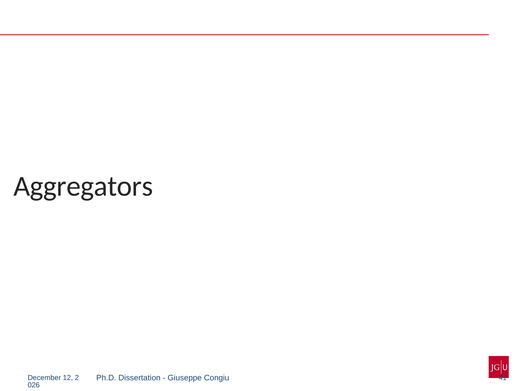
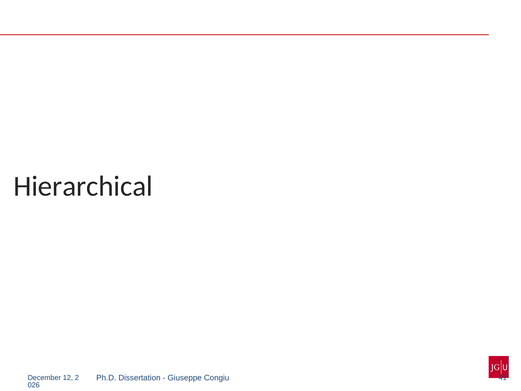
Aggregators: Aggregators -> Hierarchical
